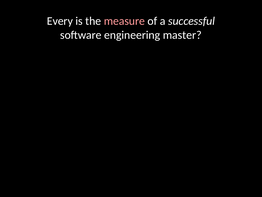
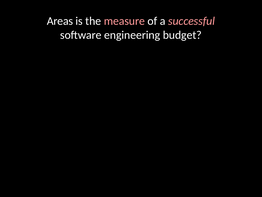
Every: Every -> Areas
successful colour: white -> pink
master: master -> budget
